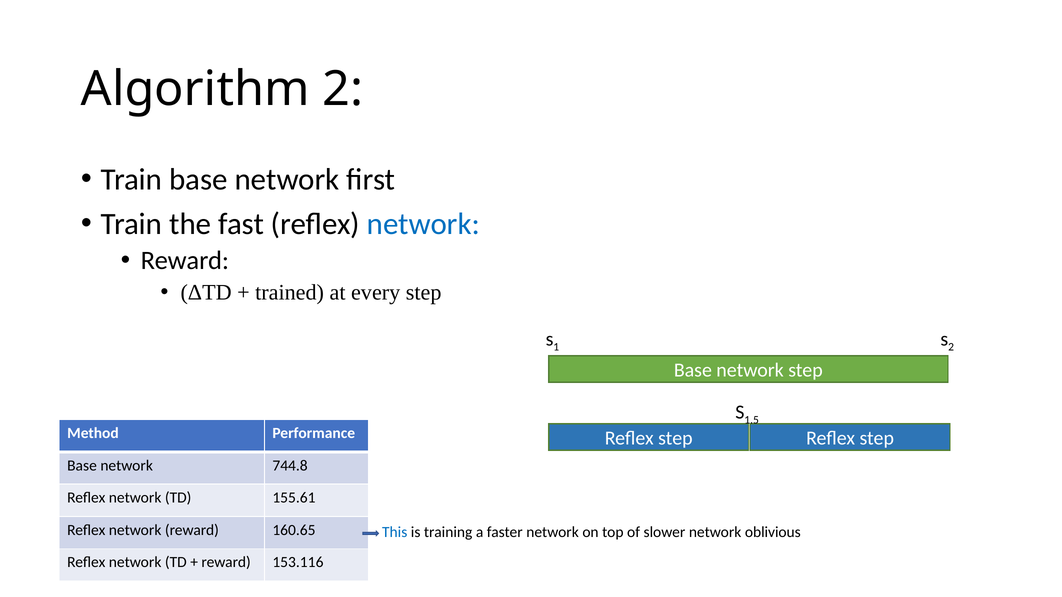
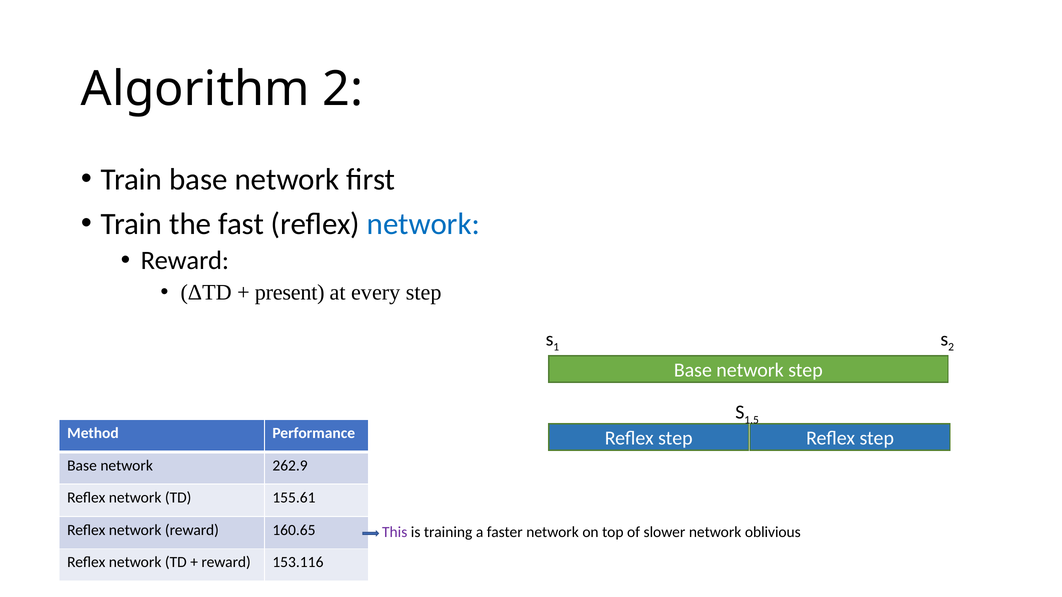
trained: trained -> present
744.8: 744.8 -> 262.9
This colour: blue -> purple
